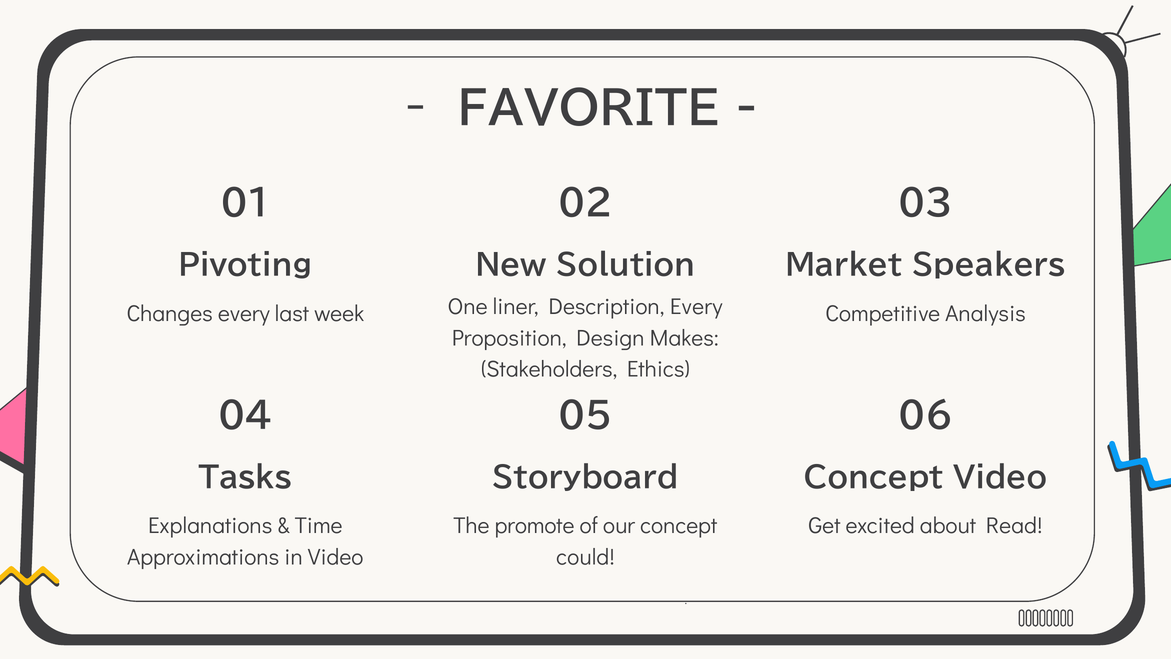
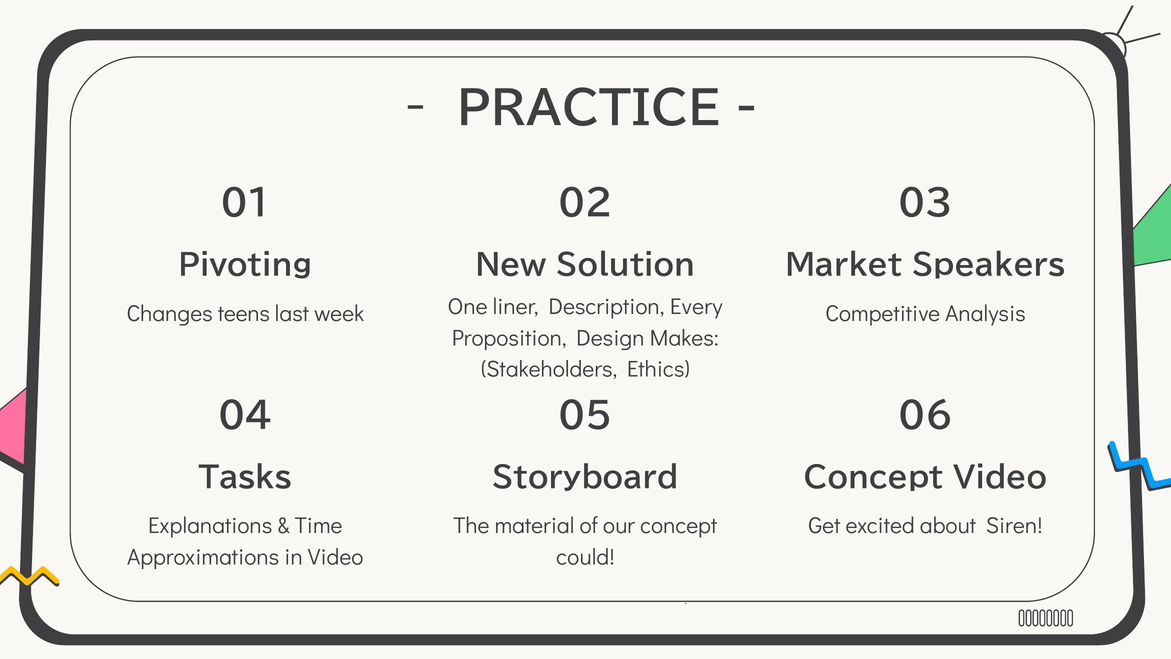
FAVORITE: FAVORITE -> PRACTICE
Changes every: every -> teens
promote: promote -> material
Read: Read -> Siren
